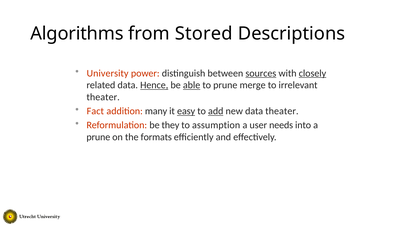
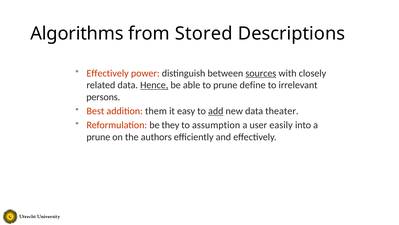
University at (108, 73): University -> Effectively
closely underline: present -> none
able underline: present -> none
merge: merge -> define
theater at (103, 97): theater -> persons
Fact: Fact -> Best
many: many -> them
easy underline: present -> none
needs: needs -> easily
formats: formats -> authors
